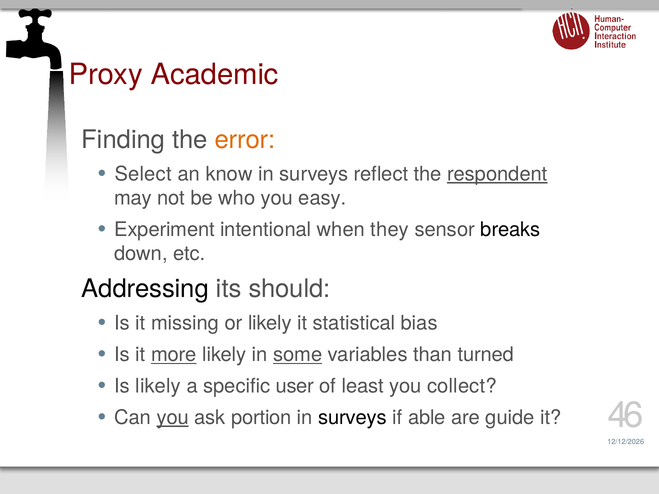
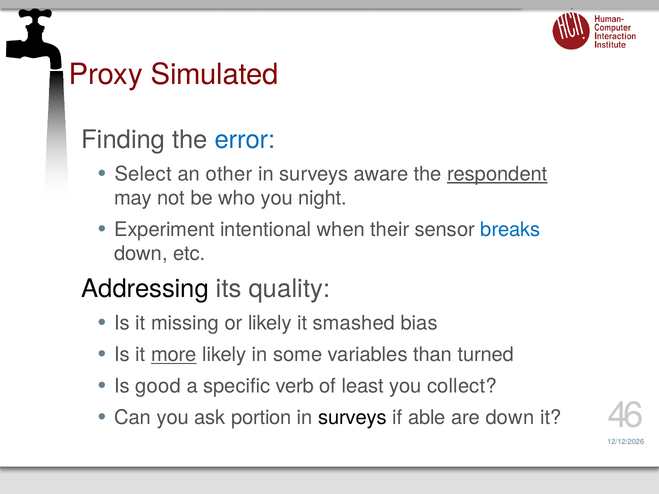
Academic: Academic -> Simulated
error colour: orange -> blue
know: know -> other
reflect: reflect -> aware
easy: easy -> night
they: they -> their
breaks colour: black -> blue
should: should -> quality
statistical: statistical -> smashed
some underline: present -> none
Is likely: likely -> good
user: user -> verb
you at (173, 418) underline: present -> none
are guide: guide -> down
